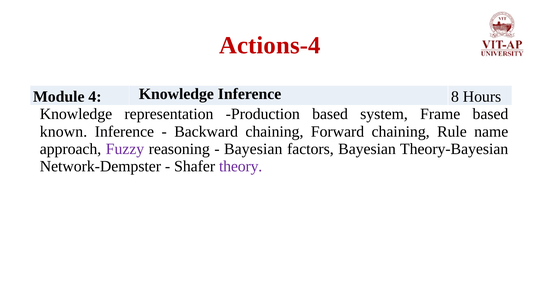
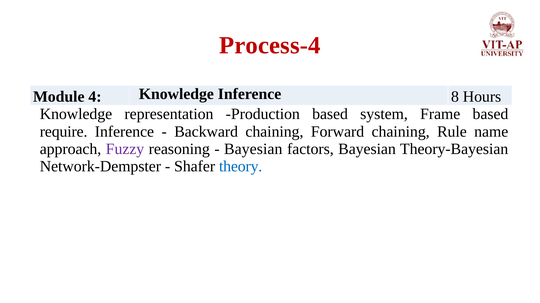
Actions-4: Actions-4 -> Process-4
known: known -> require
theory colour: purple -> blue
